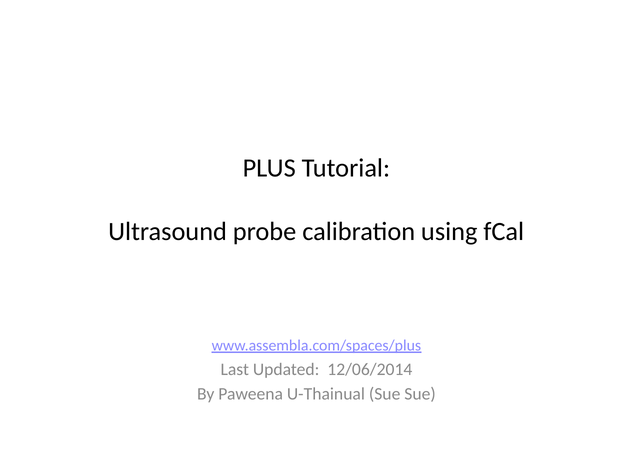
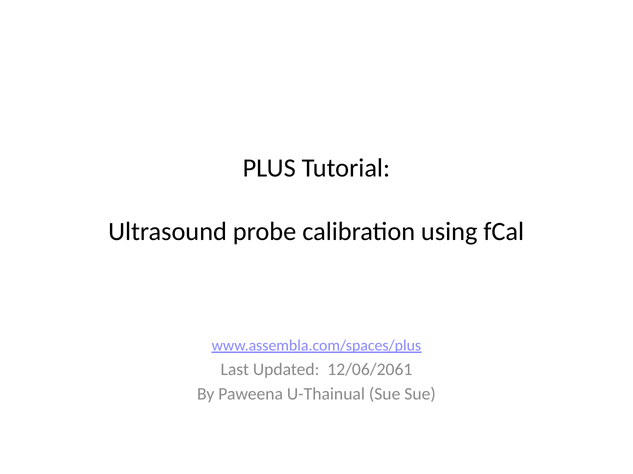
12/06/2014: 12/06/2014 -> 12/06/2061
